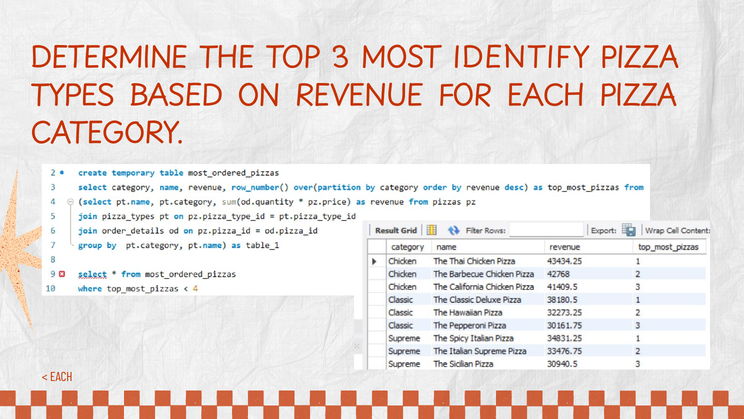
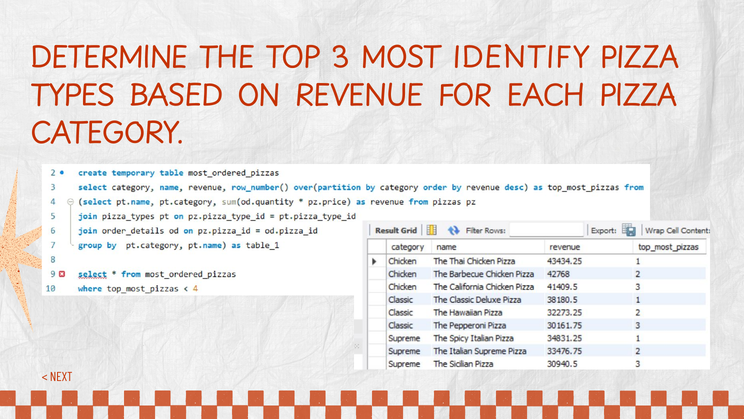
EACH at (61, 377): EACH -> NEXT
